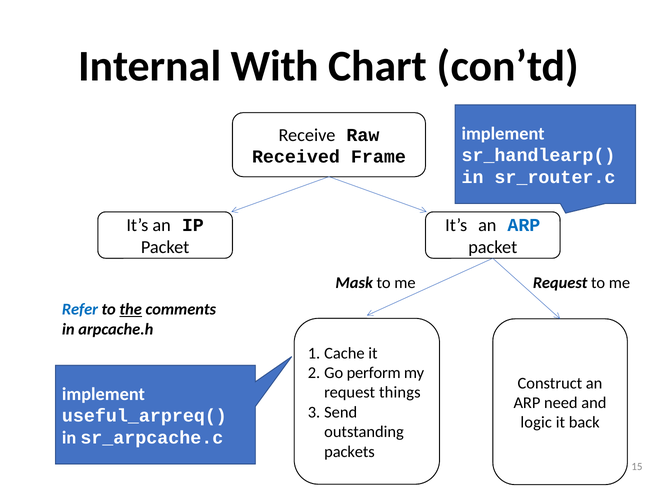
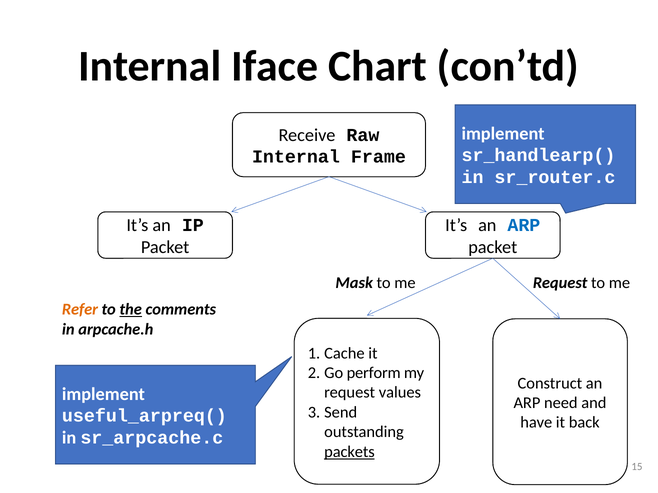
With: With -> Iface
Received at (296, 157): Received -> Internal
Refer colour: blue -> orange
things: things -> values
logic: logic -> have
packets underline: none -> present
